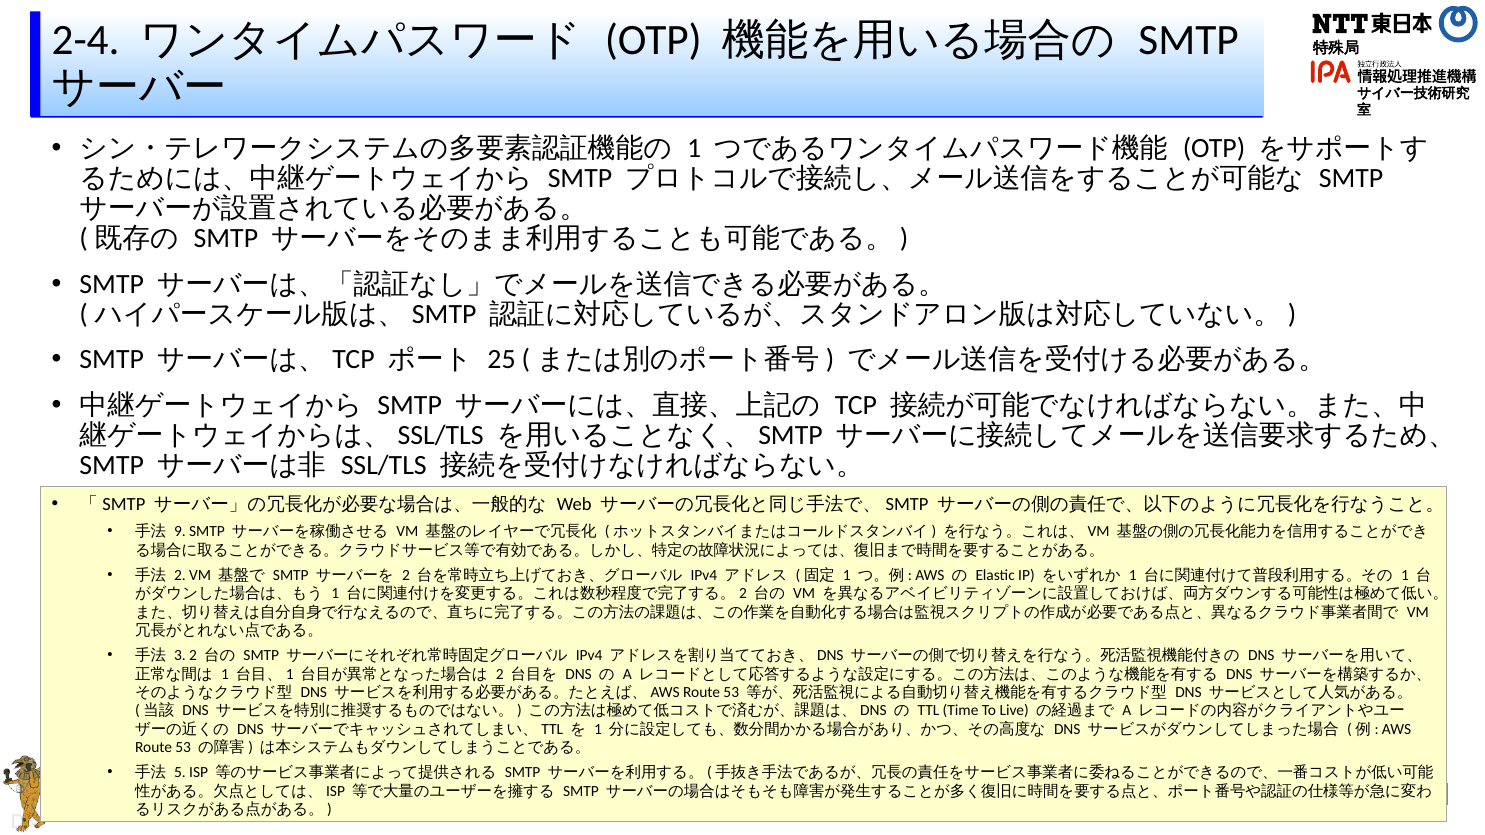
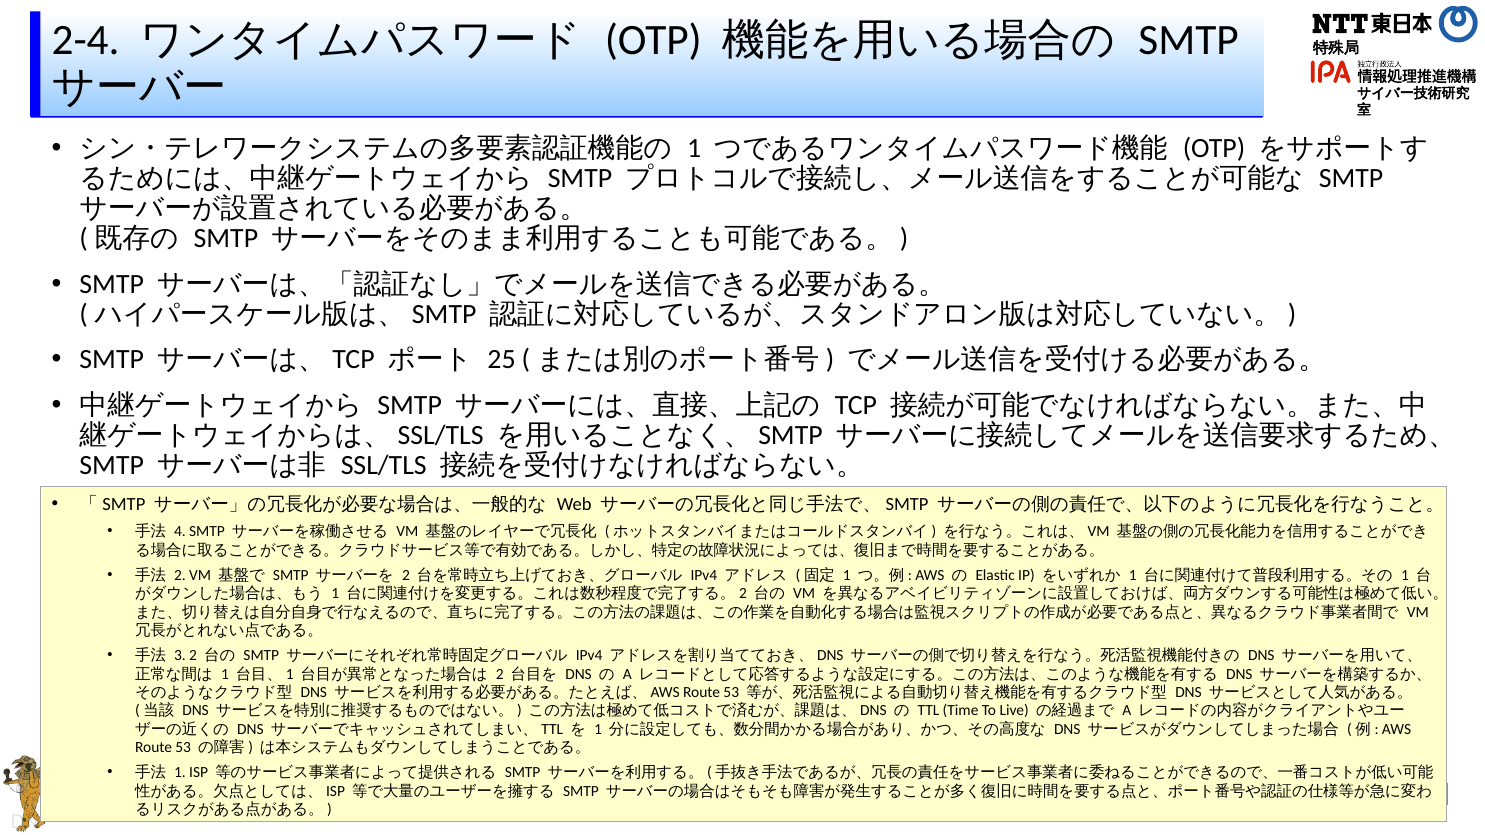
9: 9 -> 4
5 at (180, 773): 5 -> 1
